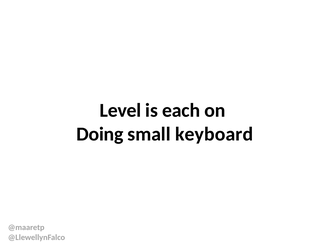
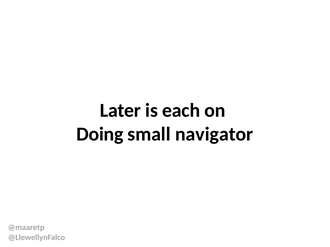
Level: Level -> Later
keyboard: keyboard -> navigator
